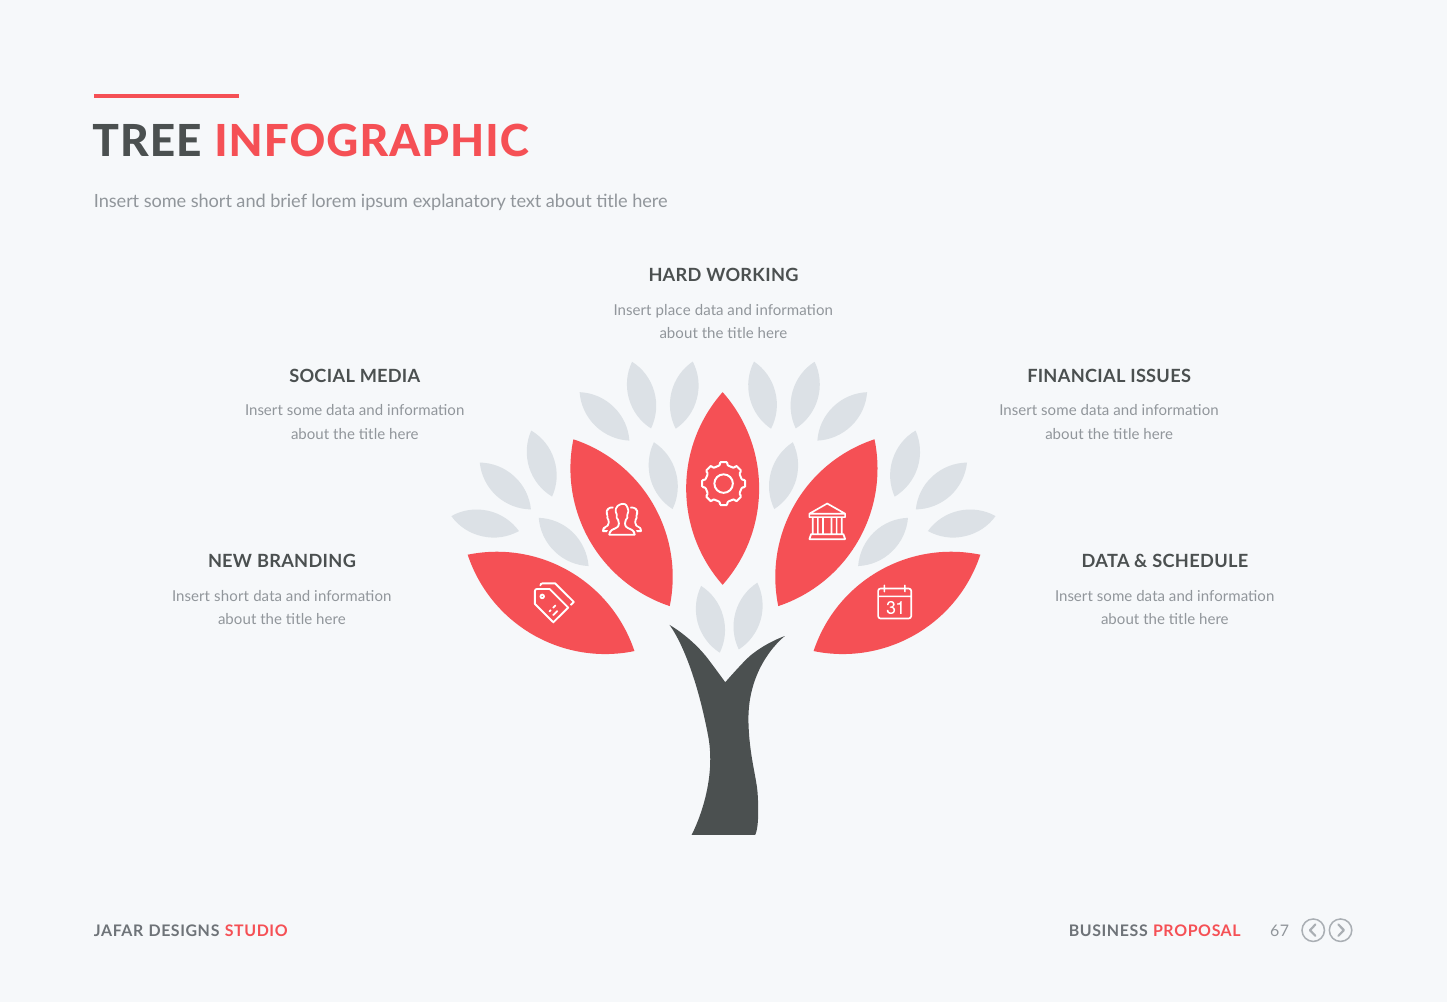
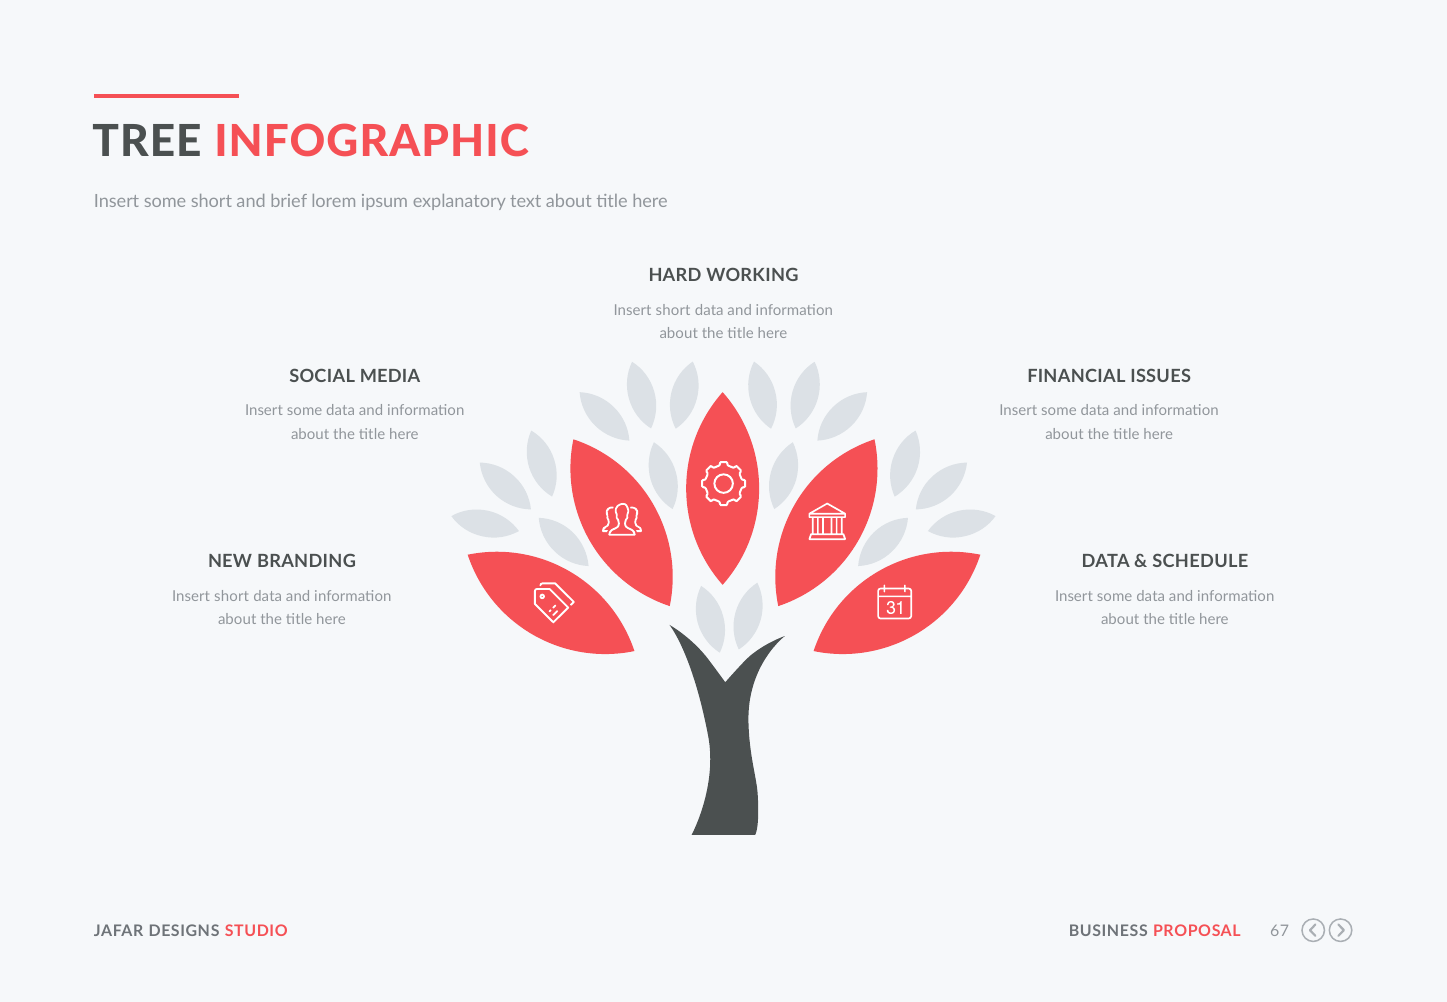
place at (673, 310): place -> short
